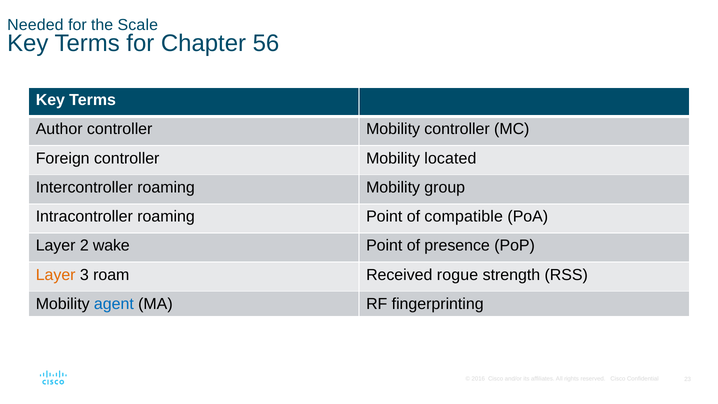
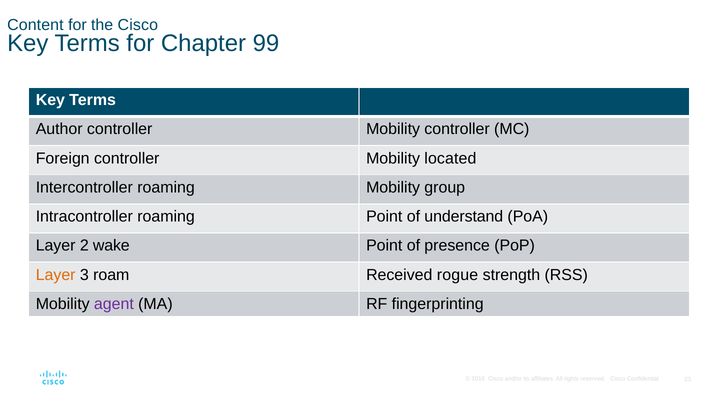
Needed: Needed -> Content
the Scale: Scale -> Cisco
56: 56 -> 99
compatible: compatible -> understand
agent colour: blue -> purple
